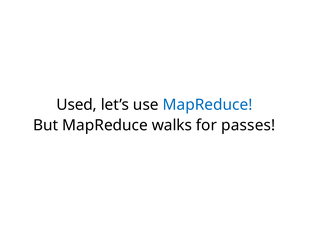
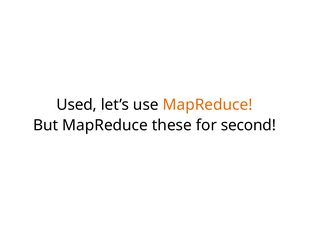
MapReduce at (208, 105) colour: blue -> orange
walks: walks -> these
passes: passes -> second
